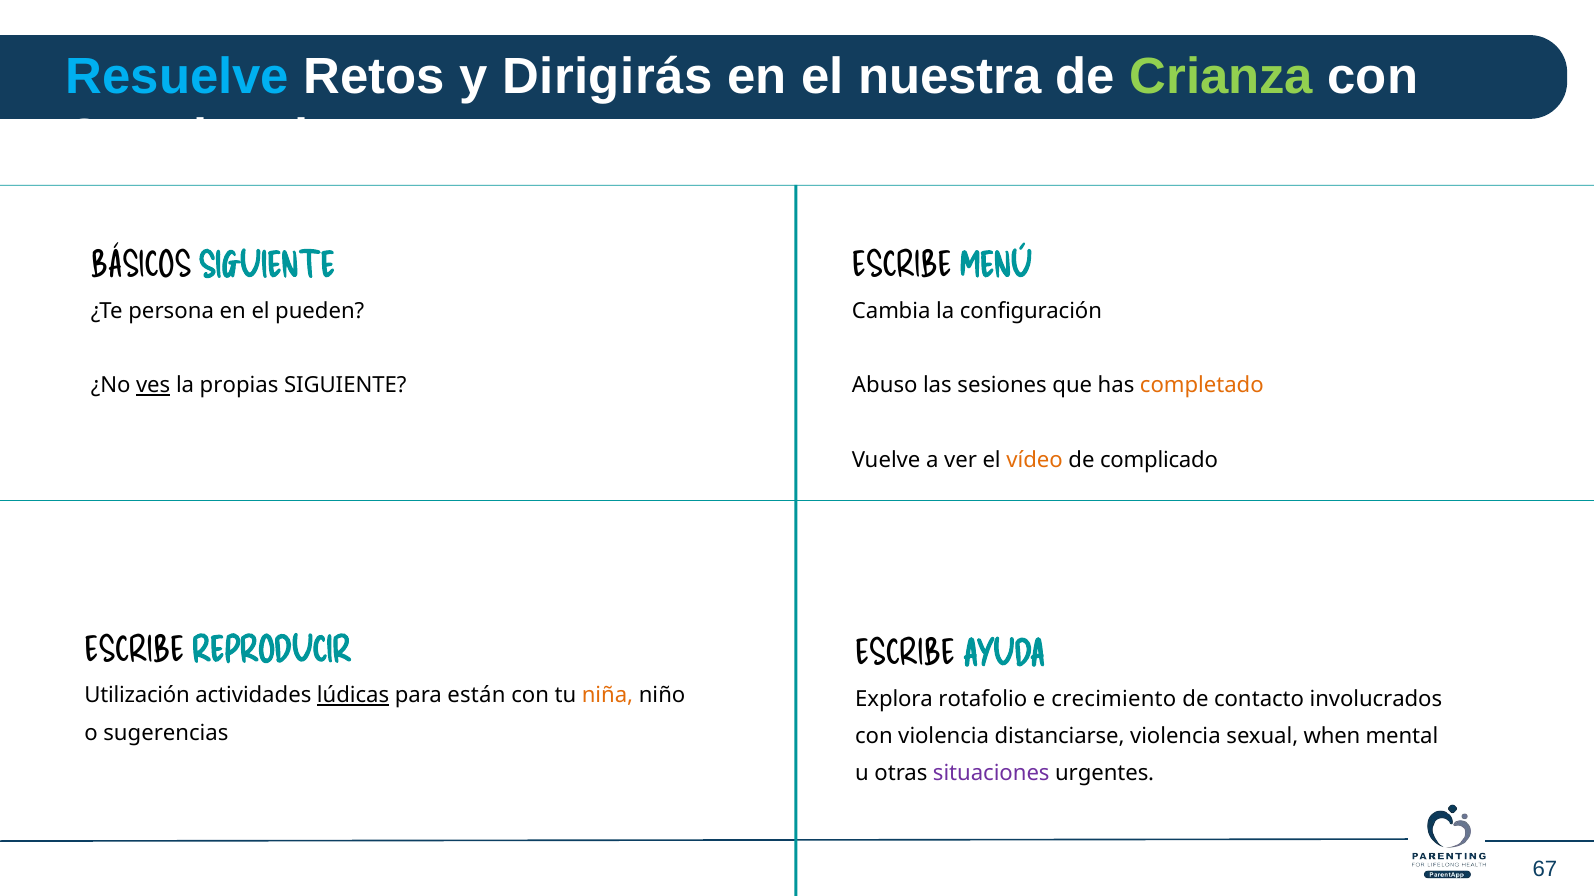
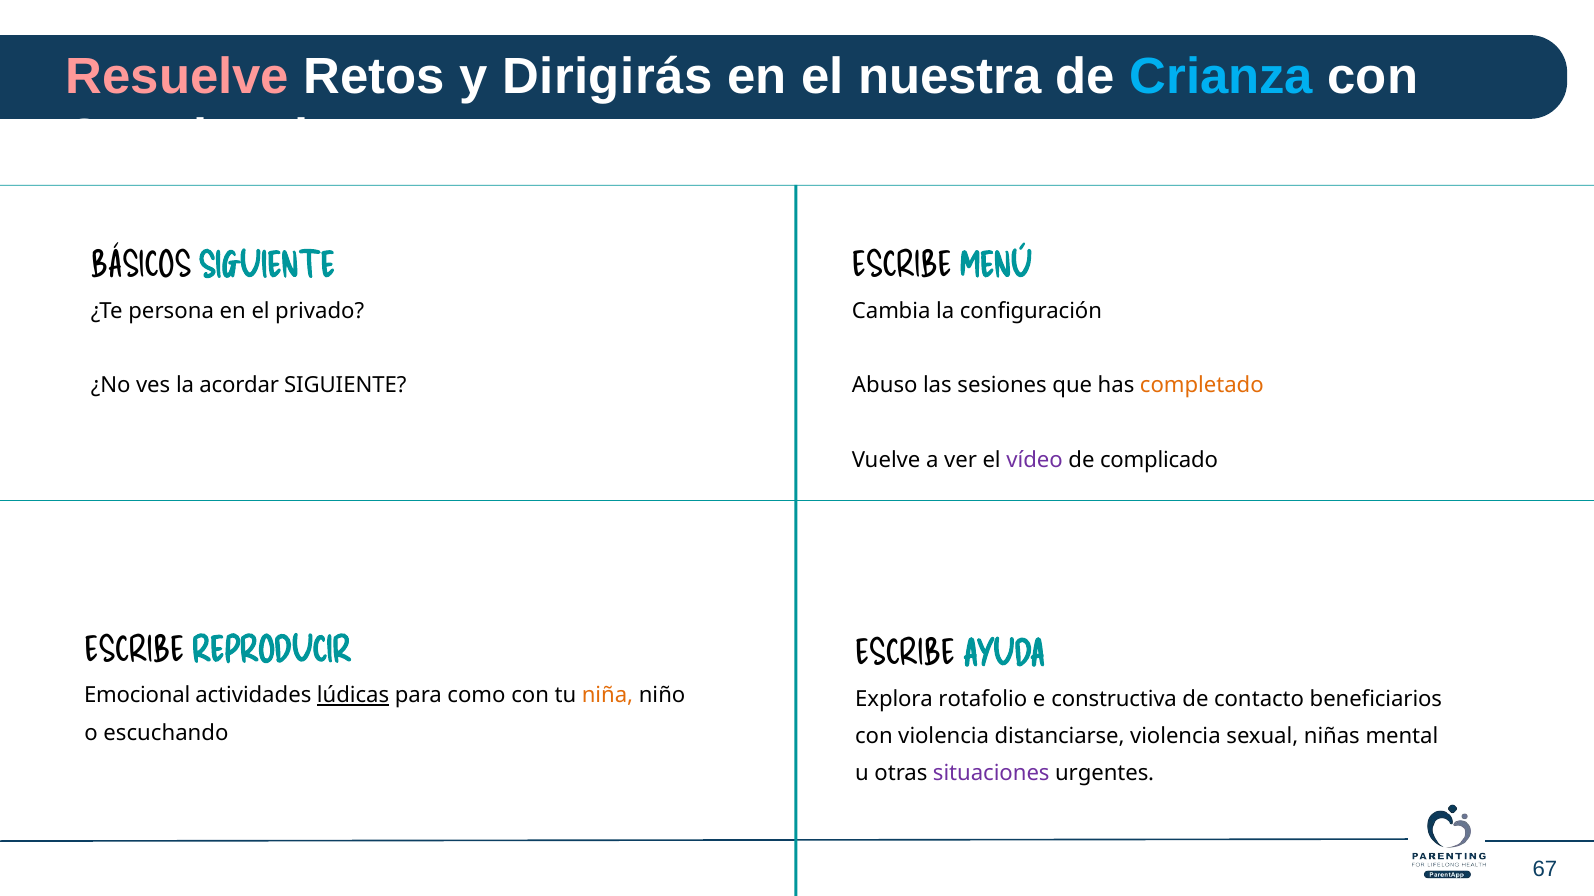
Resuelve colour: light blue -> pink
Crianza colour: light green -> light blue
pueden: pueden -> privado
ves underline: present -> none
propias: propias -> acordar
vídeo colour: orange -> purple
Utilización: Utilización -> Emocional
están: están -> como
crecimiento: crecimiento -> constructiva
involucrados: involucrados -> beneficiarios
sugerencias: sugerencias -> escuchando
when: when -> niñas
